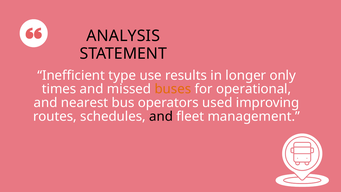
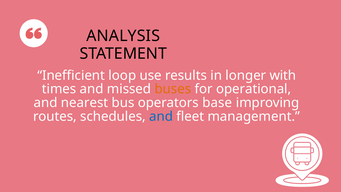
type: type -> loop
only: only -> with
used: used -> base
and at (161, 116) colour: black -> blue
